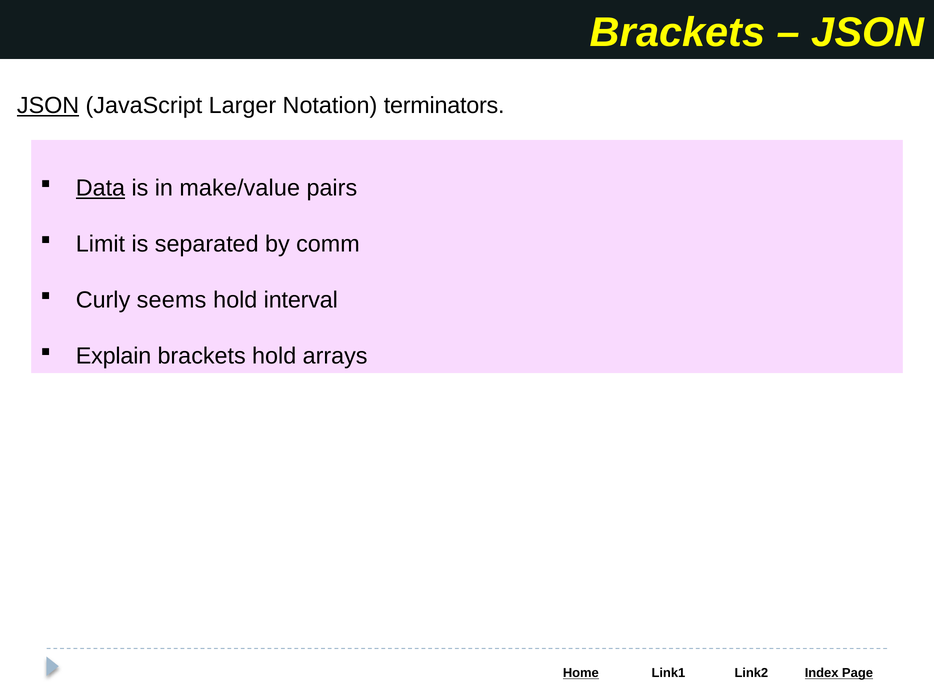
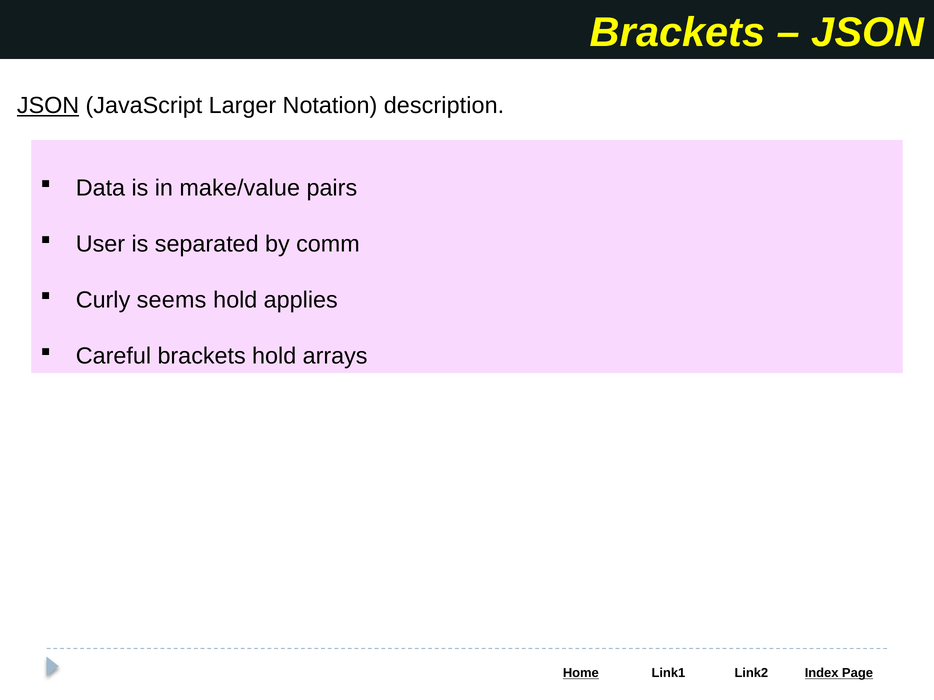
terminators: terminators -> description
Data underline: present -> none
Limit: Limit -> User
interval: interval -> applies
Explain: Explain -> Careful
